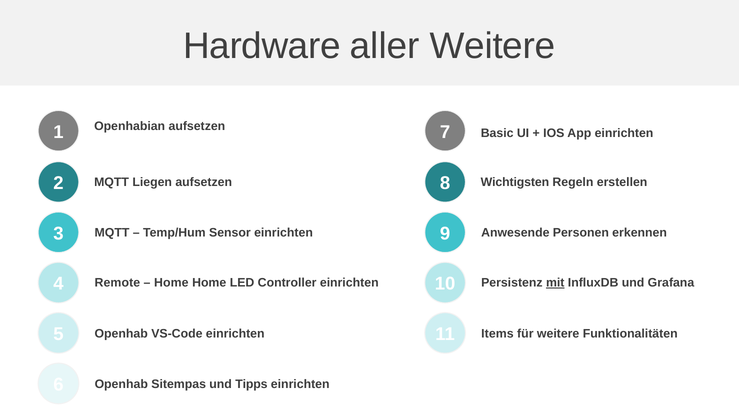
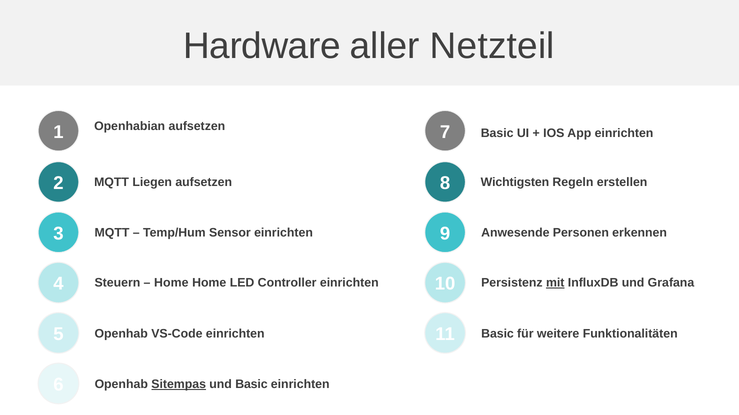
aller Weitere: Weitere -> Netzteil
Remote: Remote -> Steuern
Items at (497, 334): Items -> Basic
Sitempas underline: none -> present
und Tipps: Tipps -> Basic
